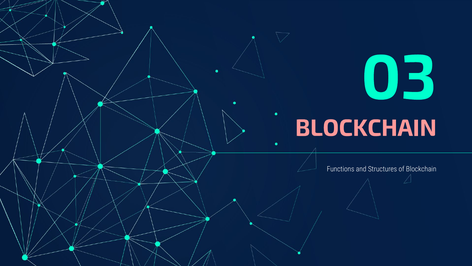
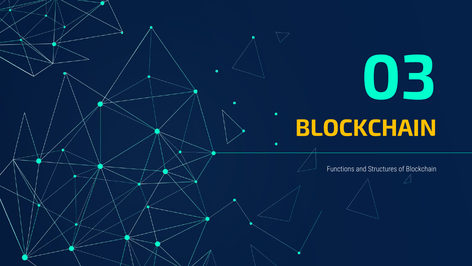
BLOCKCHAIN at (366, 128) colour: pink -> yellow
